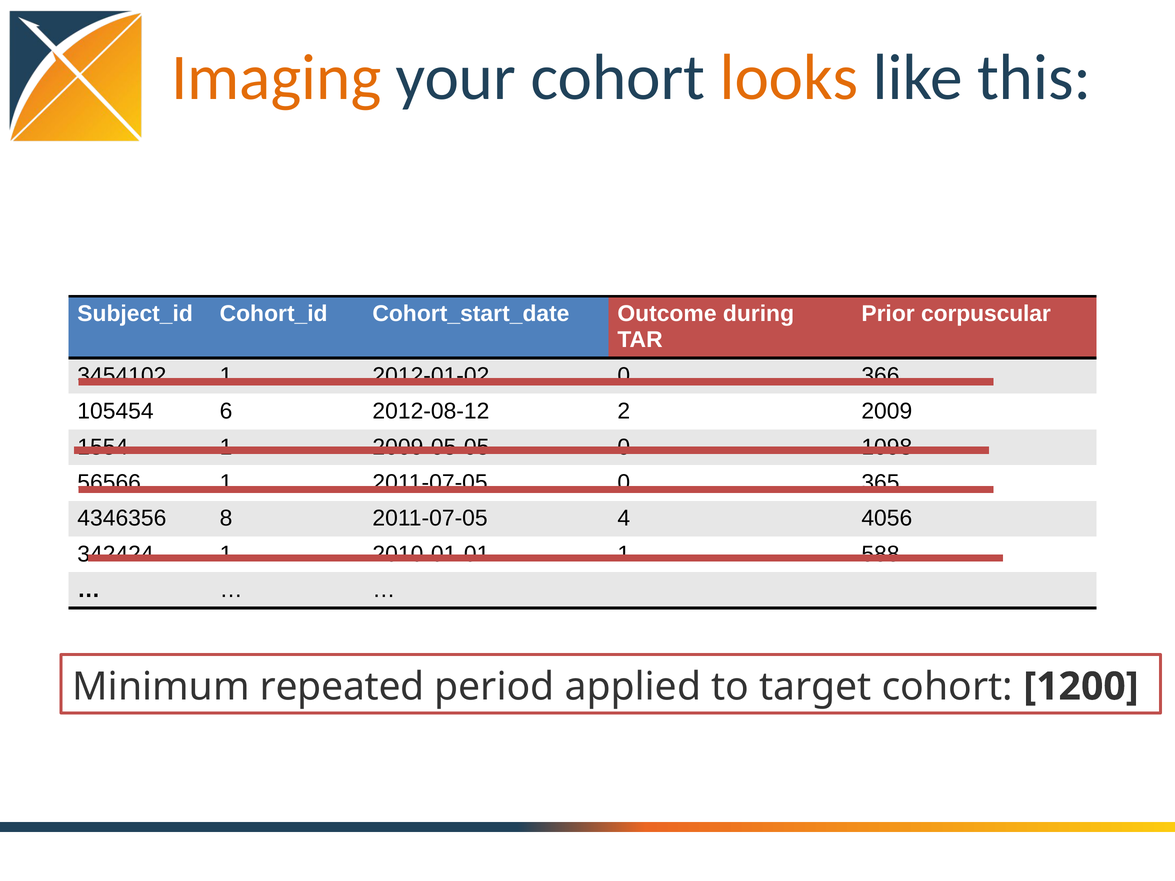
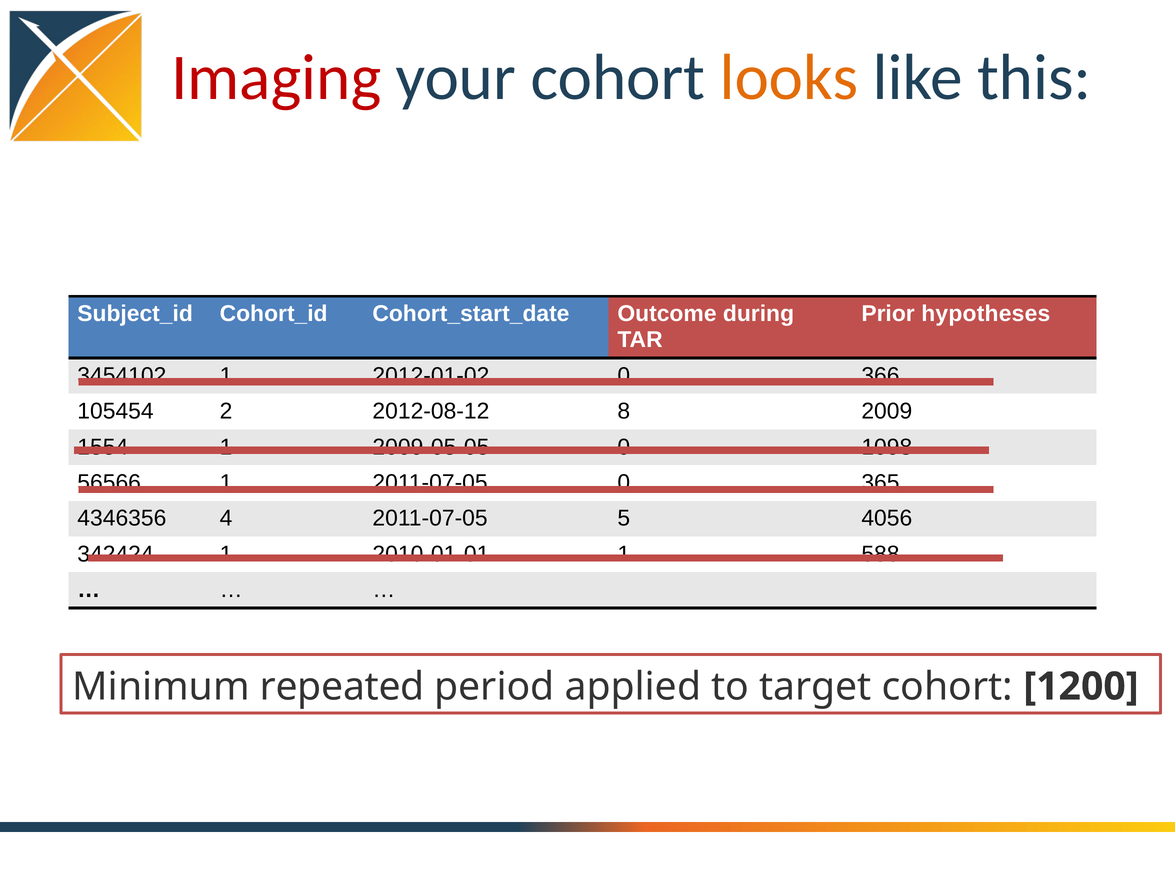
Imaging colour: orange -> red
corpuscular: corpuscular -> hypotheses
6: 6 -> 2
2: 2 -> 8
8: 8 -> 4
4: 4 -> 5
